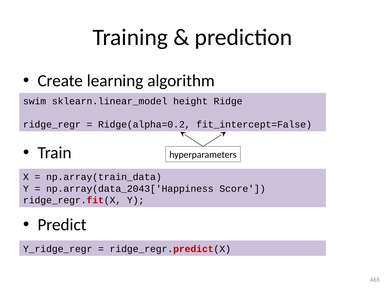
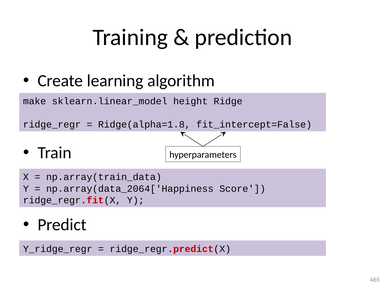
swim: swim -> make
Ridge(alpha=0.2: Ridge(alpha=0.2 -> Ridge(alpha=1.8
np.array(data_2043['Happiness: np.array(data_2043['Happiness -> np.array(data_2064['Happiness
